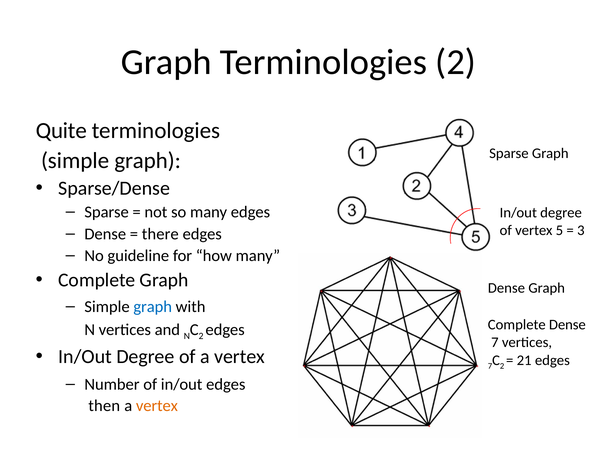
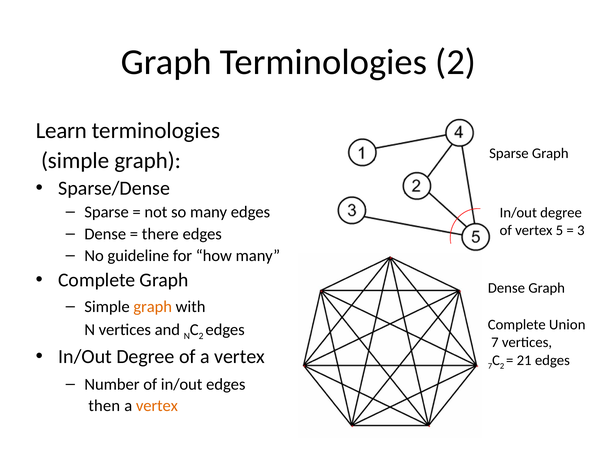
Quite: Quite -> Learn
graph at (153, 307) colour: blue -> orange
Complete Dense: Dense -> Union
